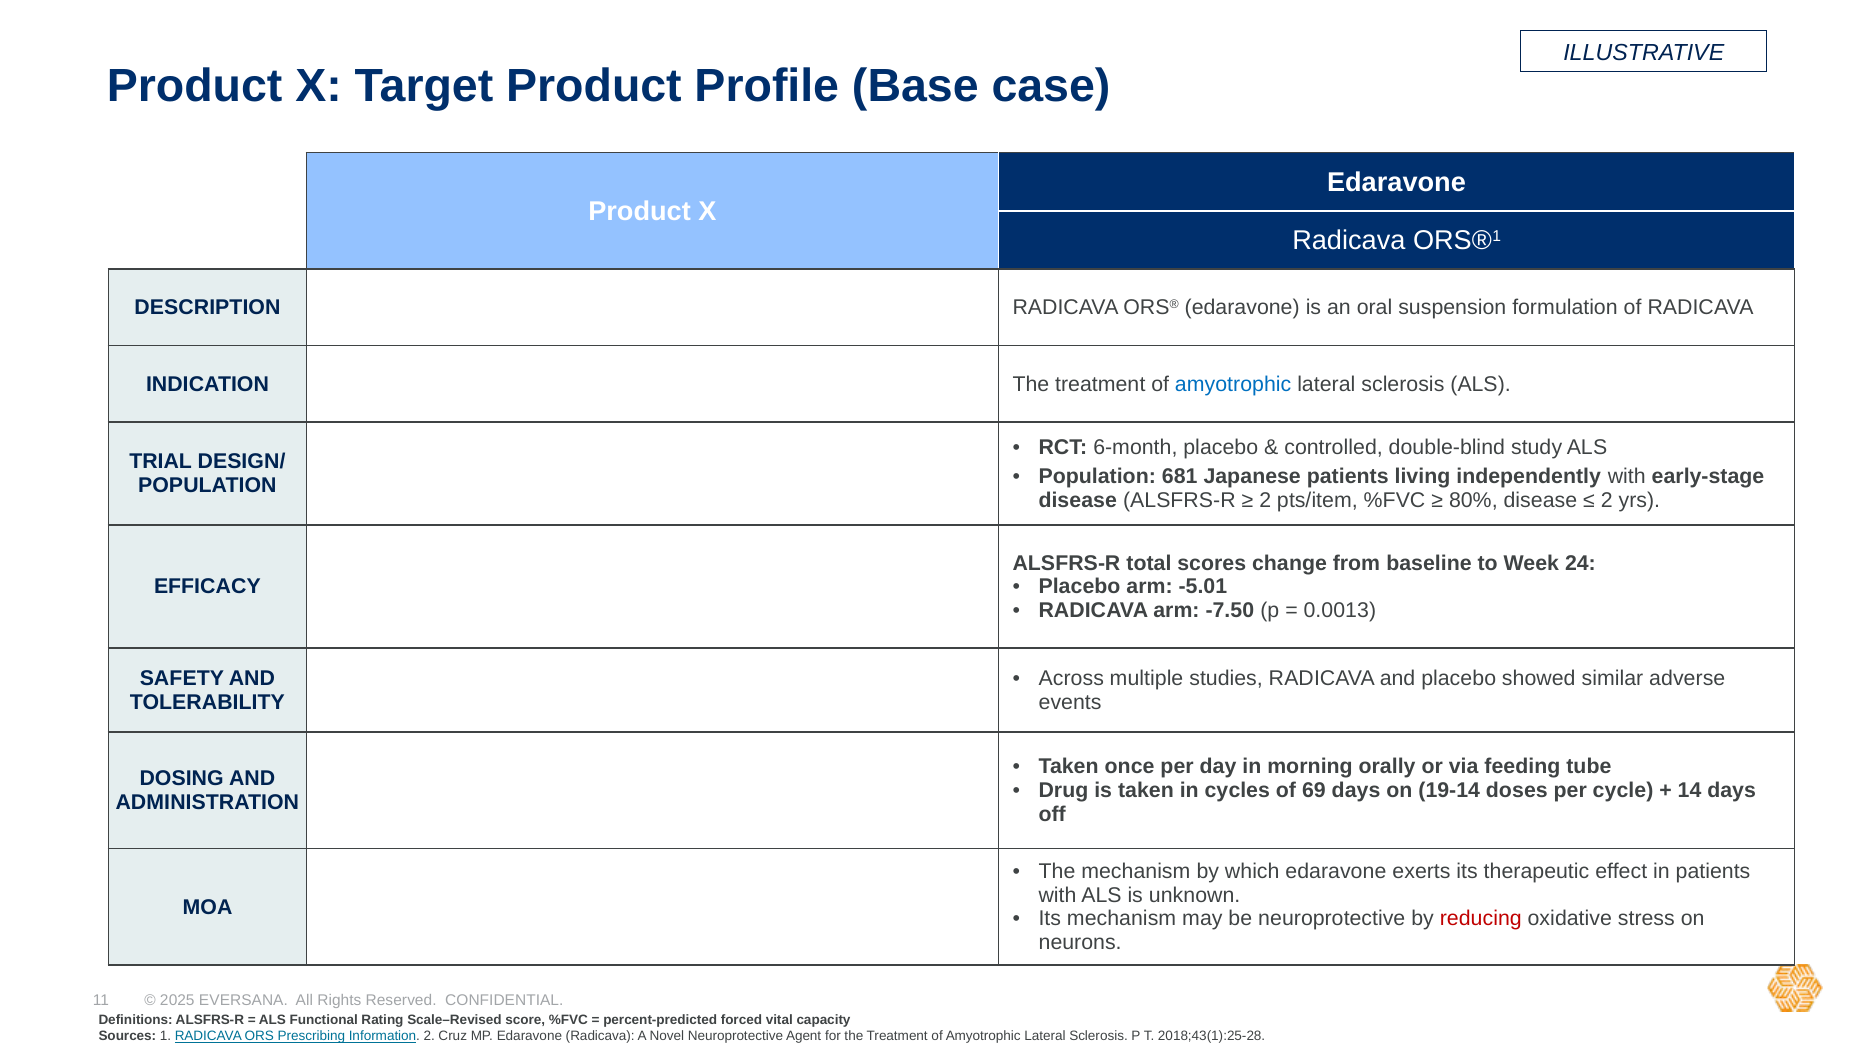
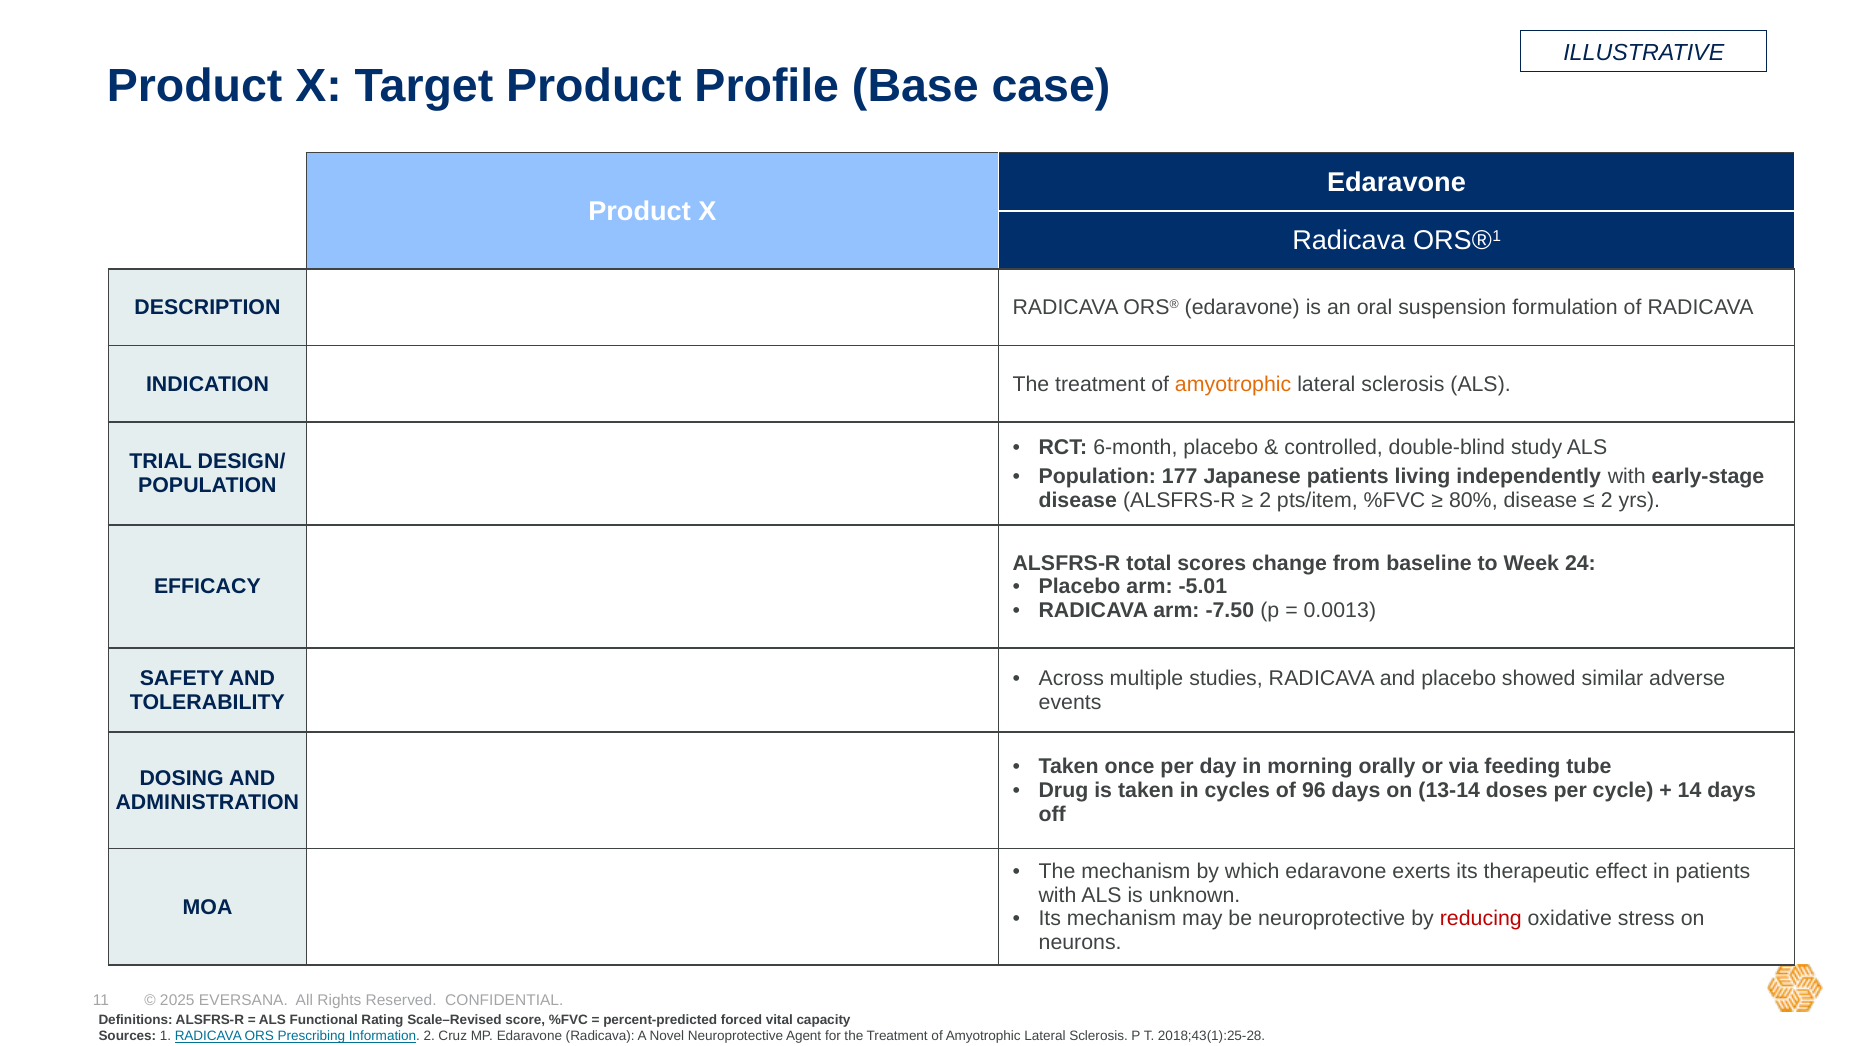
amyotrophic at (1233, 384) colour: blue -> orange
681: 681 -> 177
69: 69 -> 96
19-14: 19-14 -> 13-14
